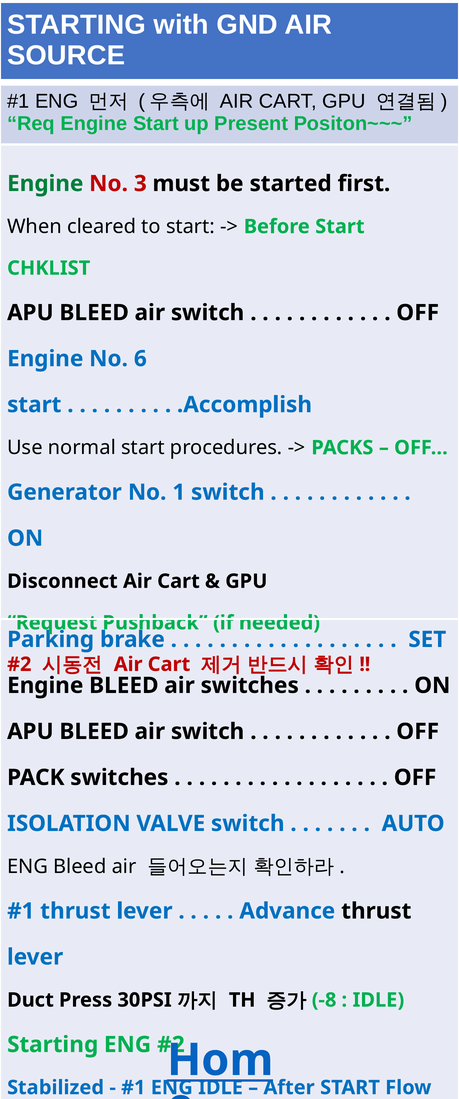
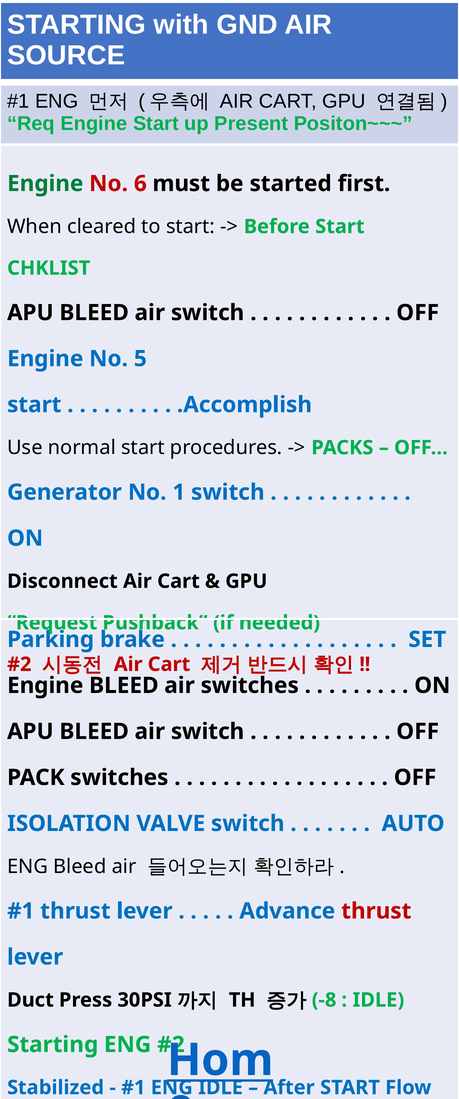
3: 3 -> 6
6: 6 -> 5
thrust at (376, 910) colour: black -> red
